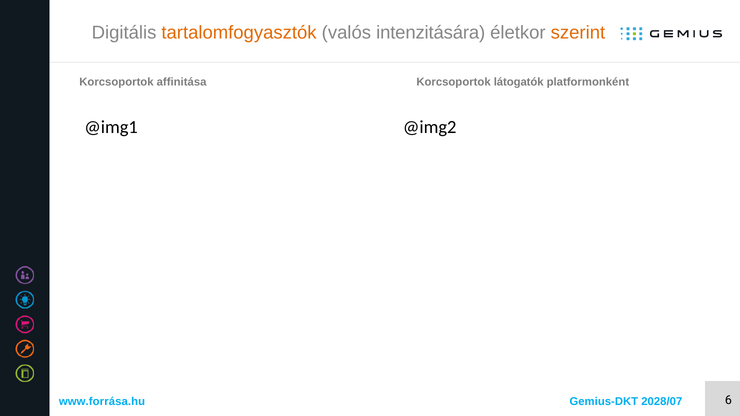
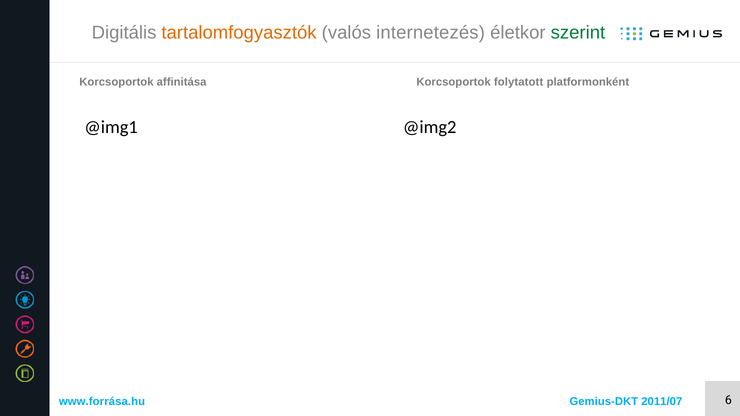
intenzitására: intenzitására -> internetezés
szerint colour: orange -> green
látogatók: látogatók -> folytatott
2028/07: 2028/07 -> 2011/07
